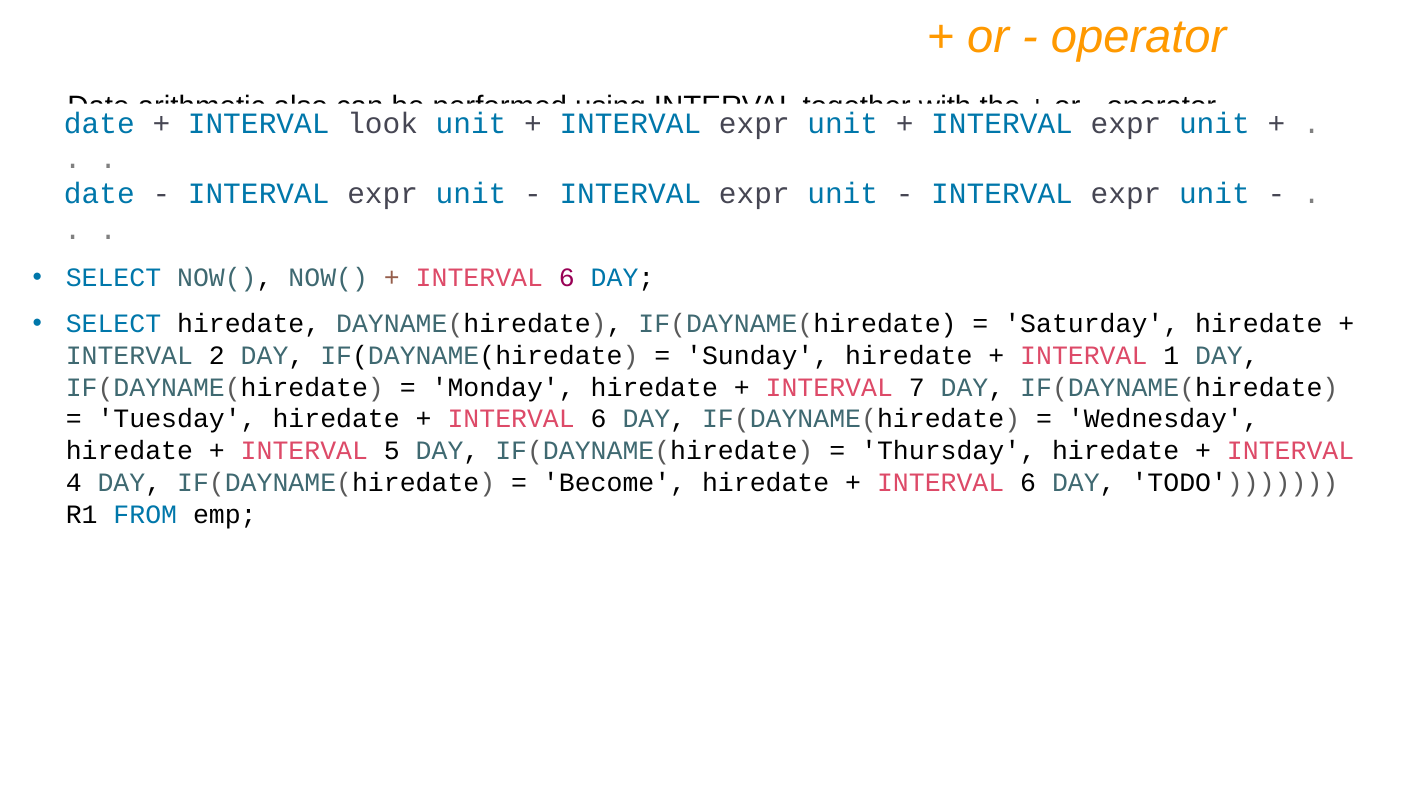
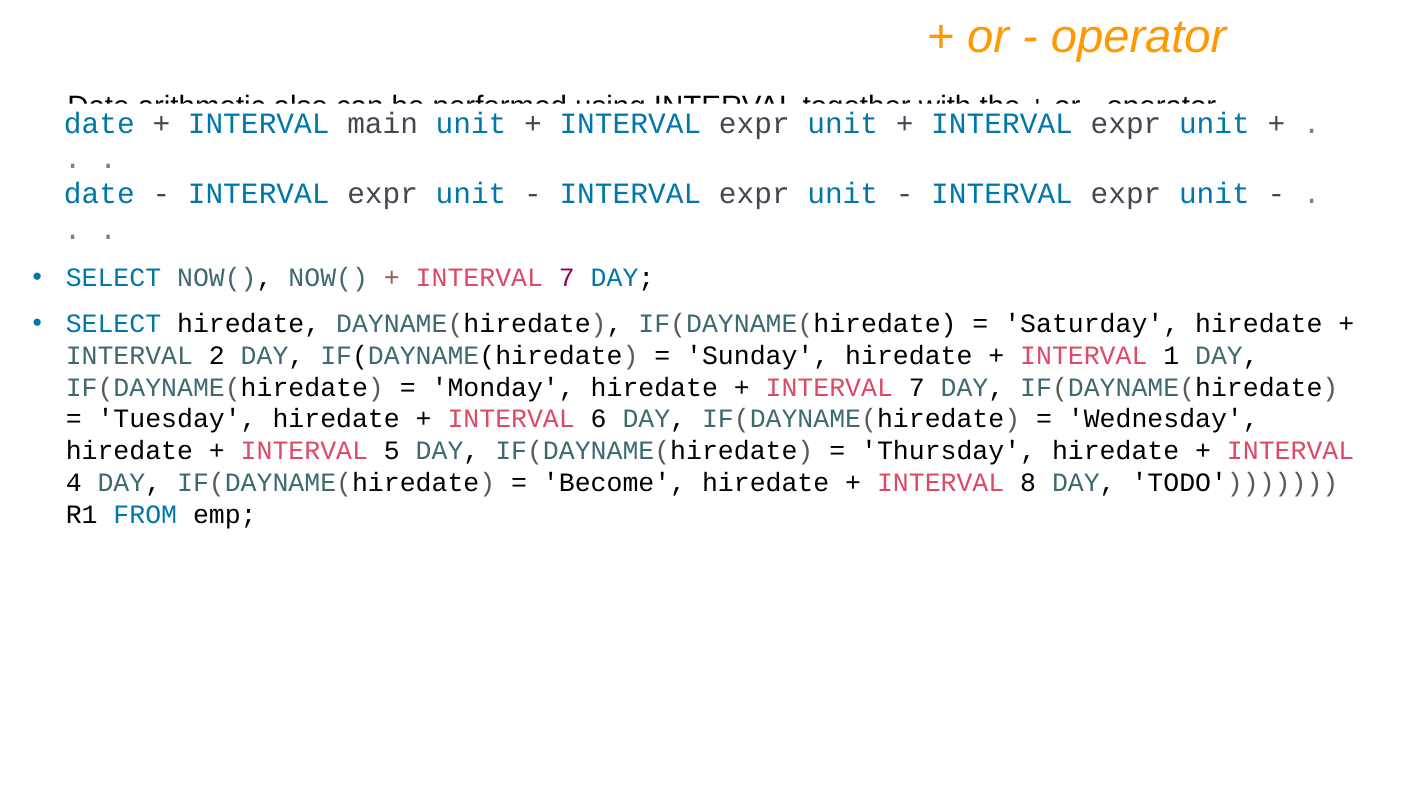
look: look -> main
6 at (567, 278): 6 -> 7
6 at (1028, 483): 6 -> 8
